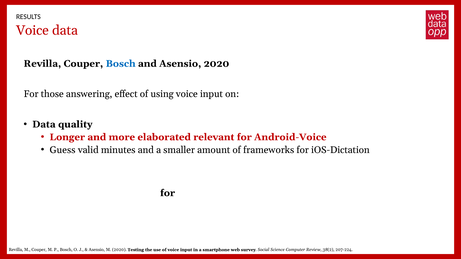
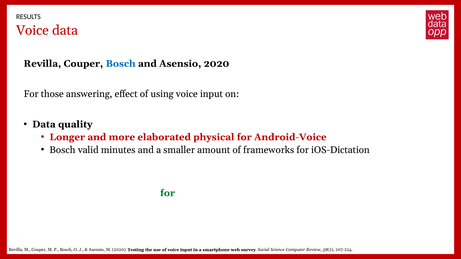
relevant: relevant -> physical
Guess at (63, 150): Guess -> Bosch
for at (168, 193) colour: black -> green
